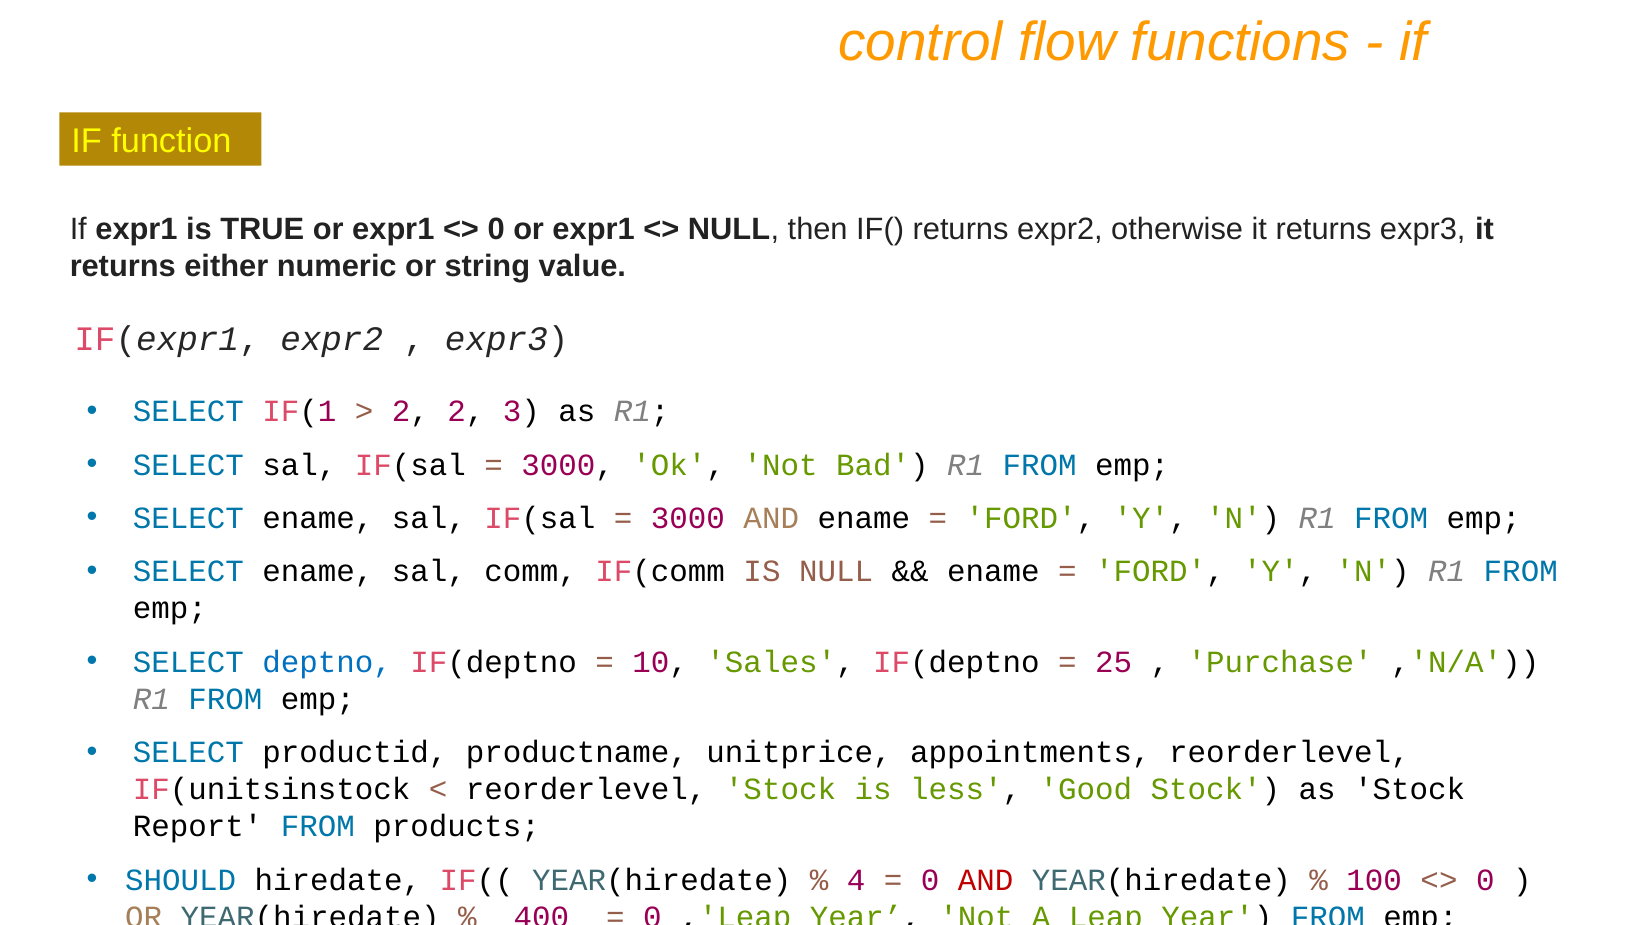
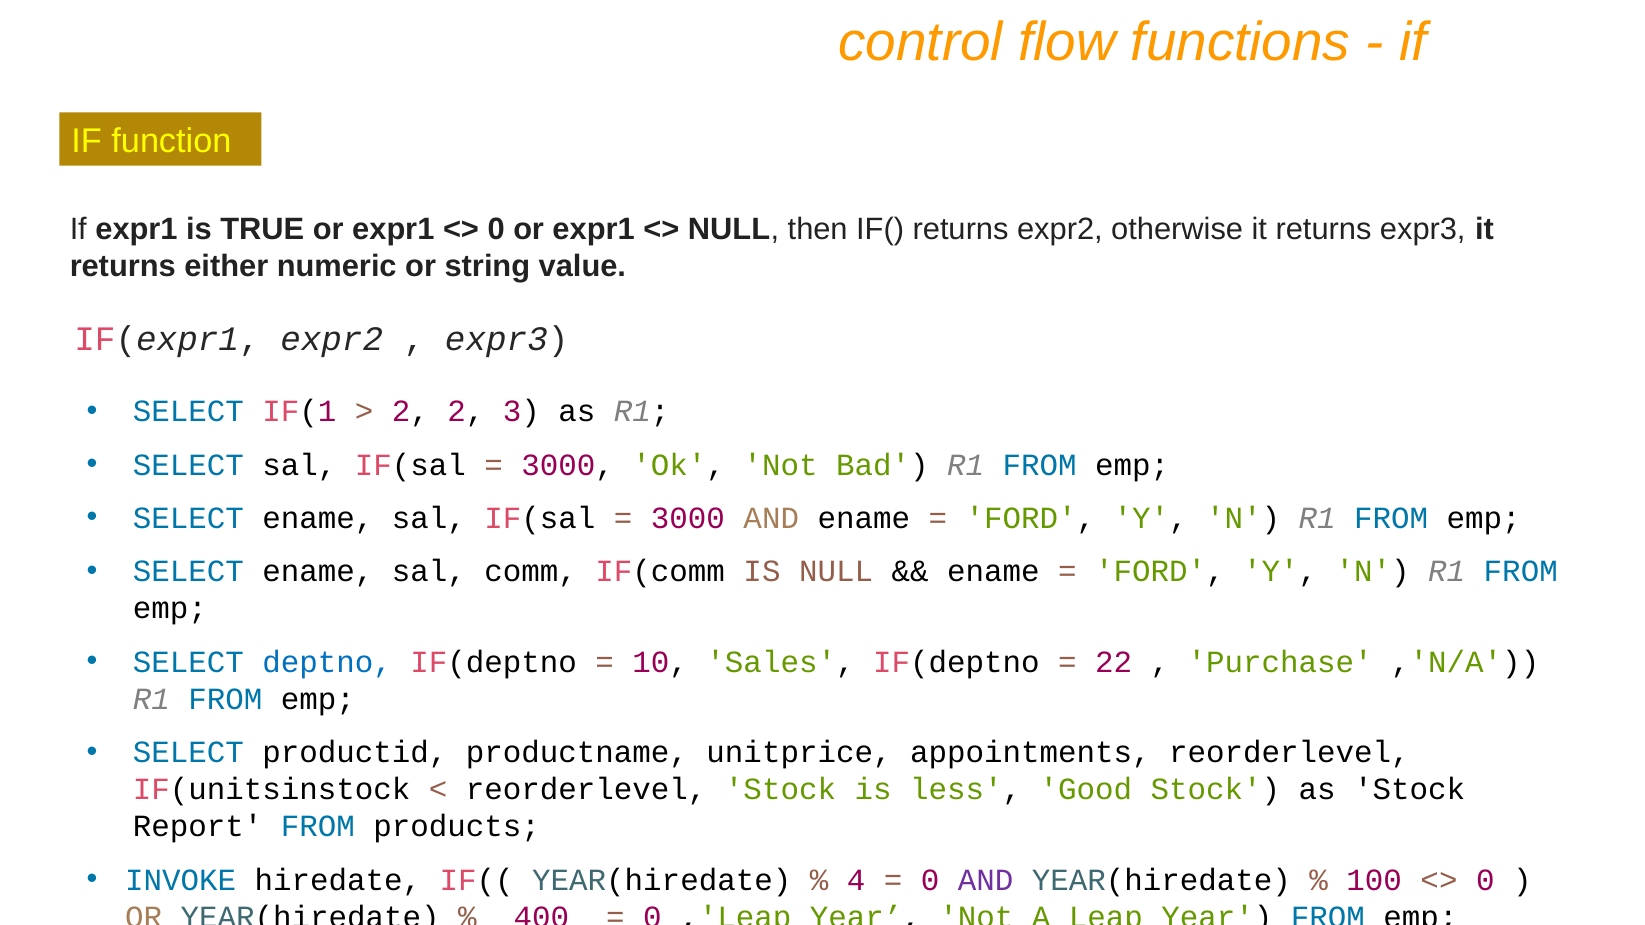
25: 25 -> 22
SHOULD: SHOULD -> INVOKE
AND at (986, 880) colour: red -> purple
